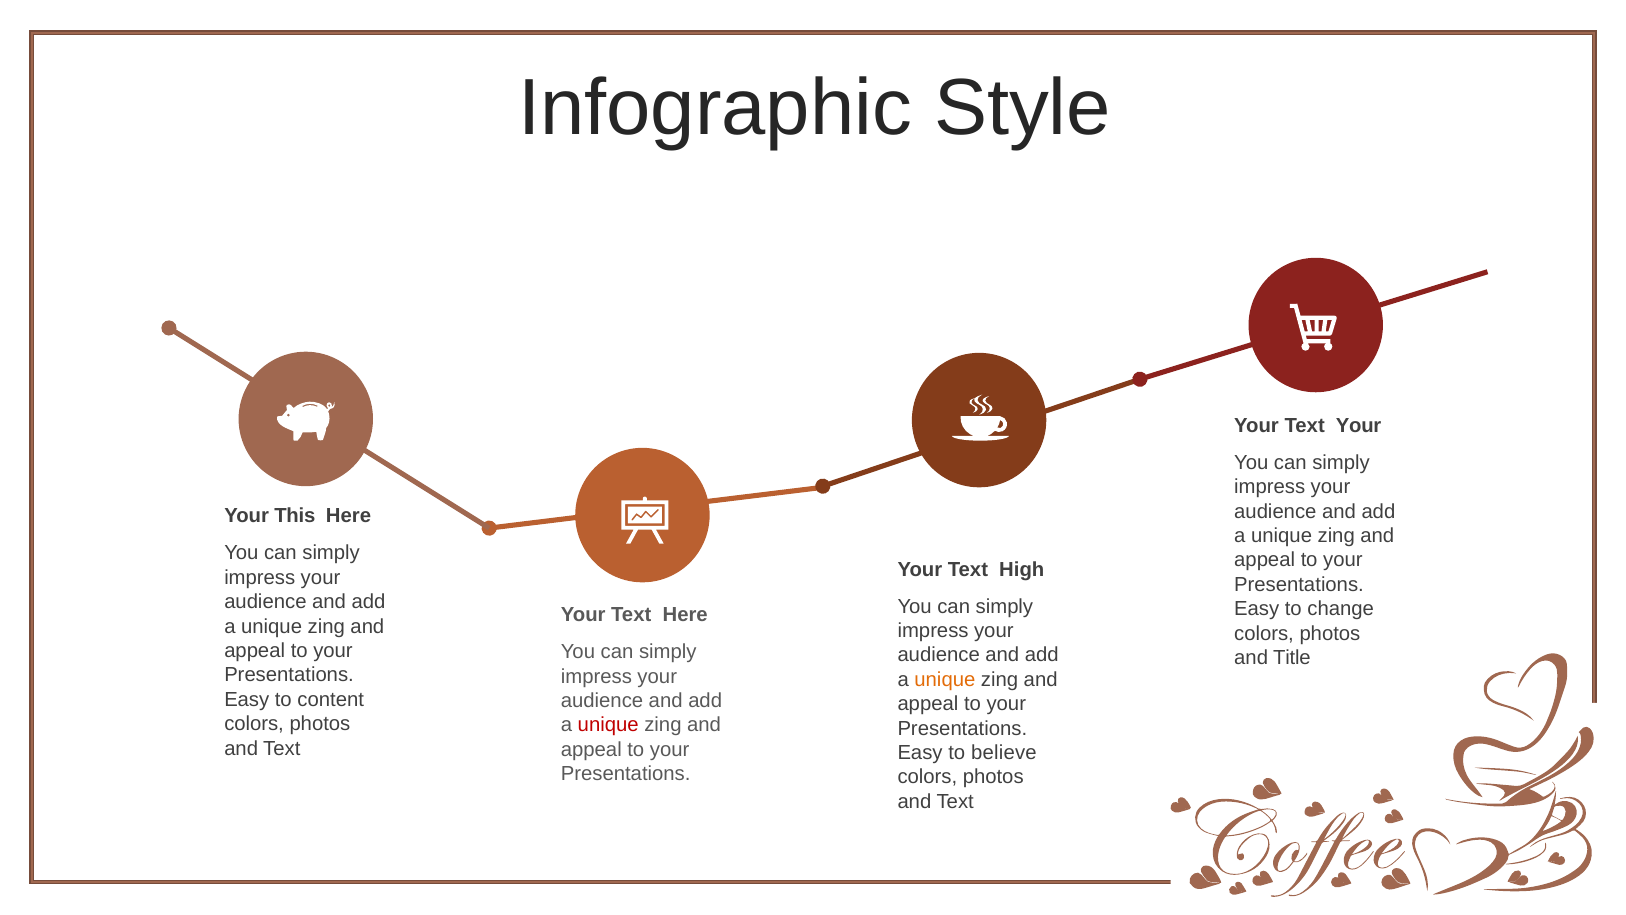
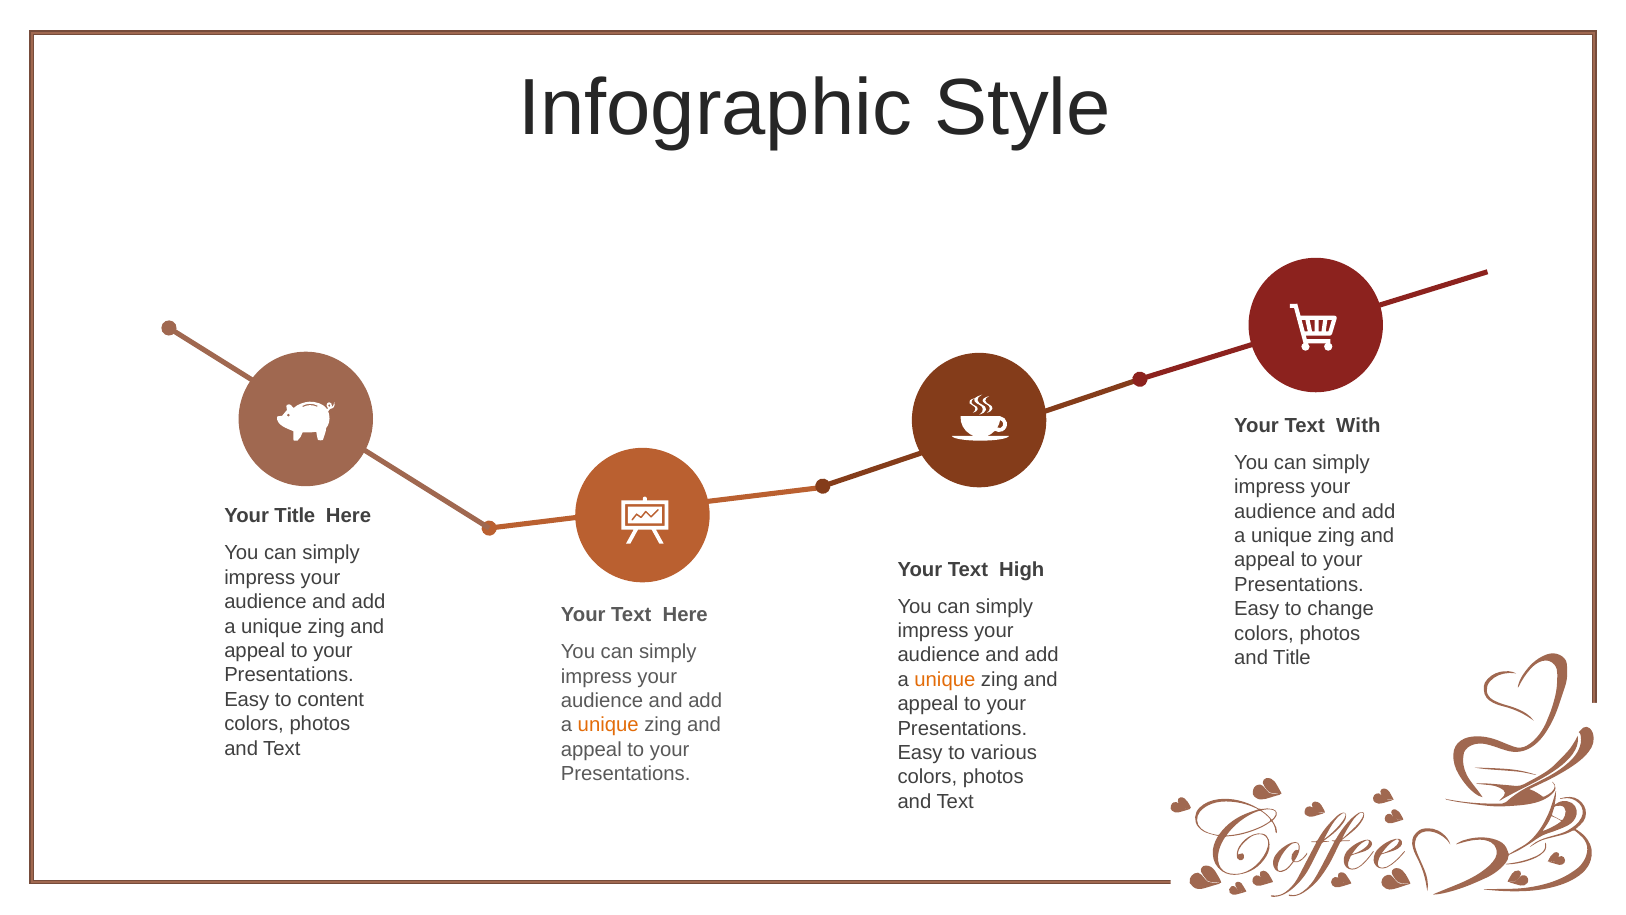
Your Text Your: Your -> With
Your This: This -> Title
unique at (608, 725) colour: red -> orange
believe: believe -> various
